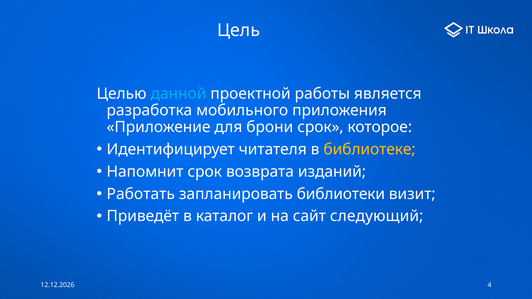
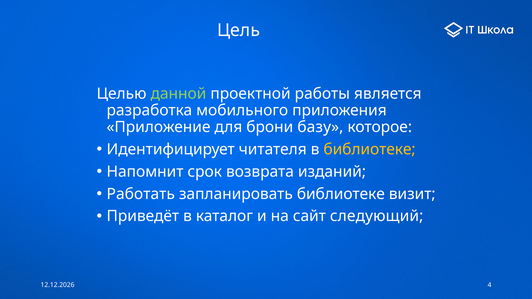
данной colour: light blue -> light green
брони срок: срок -> базу
запланировать библиотеки: библиотеки -> библиотеке
